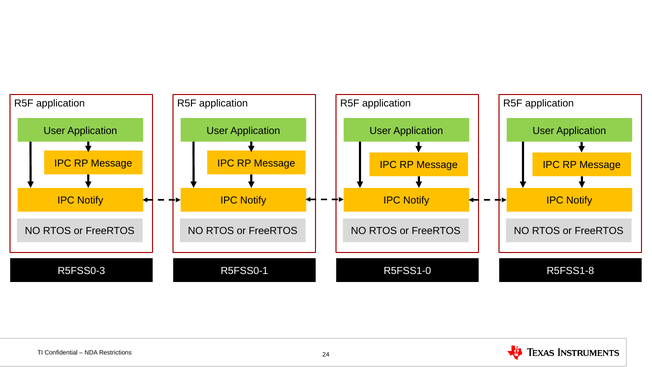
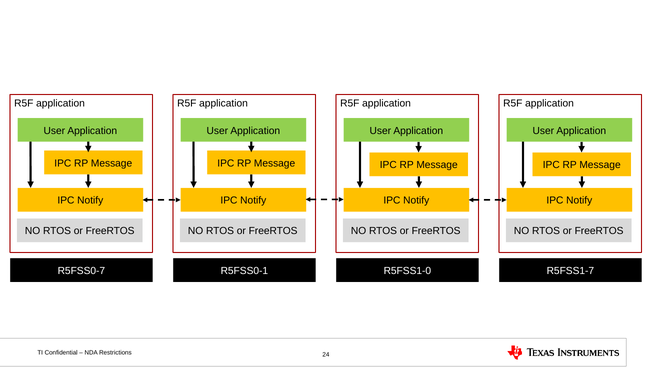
R5FSS0-3: R5FSS0-3 -> R5FSS0-7
R5FSS1-8: R5FSS1-8 -> R5FSS1-7
